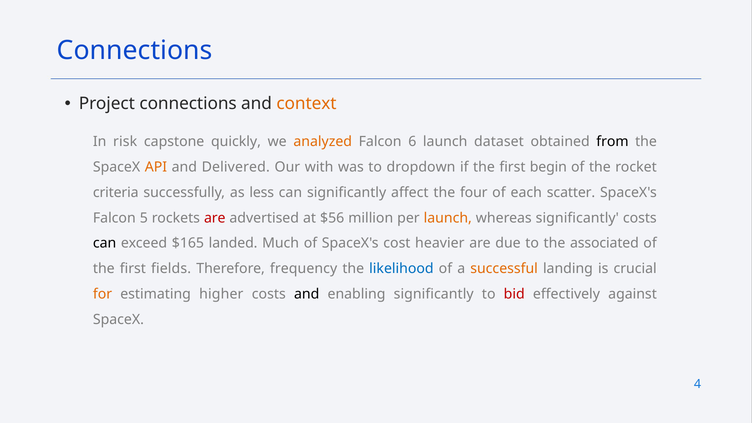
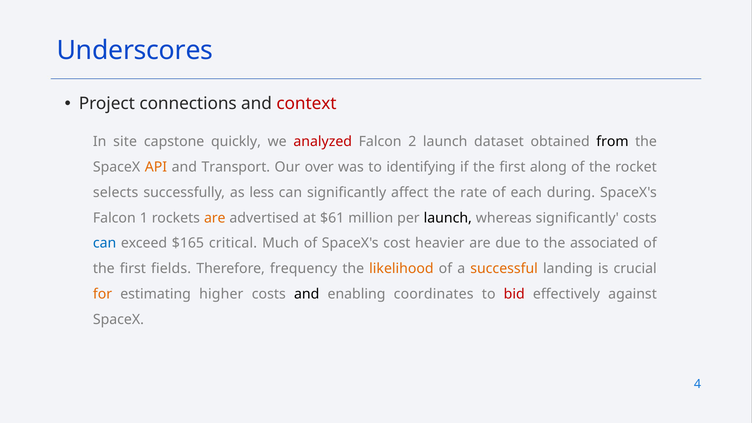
Connections at (135, 50): Connections -> Underscores
context colour: orange -> red
risk: risk -> site
analyzed colour: orange -> red
6: 6 -> 2
Delivered: Delivered -> Transport
with: with -> over
dropdown: dropdown -> identifying
begin: begin -> along
criteria: criteria -> selects
four: four -> rate
scatter: scatter -> during
5: 5 -> 1
are at (215, 218) colour: red -> orange
$56: $56 -> $61
launch at (448, 218) colour: orange -> black
can at (105, 243) colour: black -> blue
landed: landed -> critical
likelihood colour: blue -> orange
enabling significantly: significantly -> coordinates
